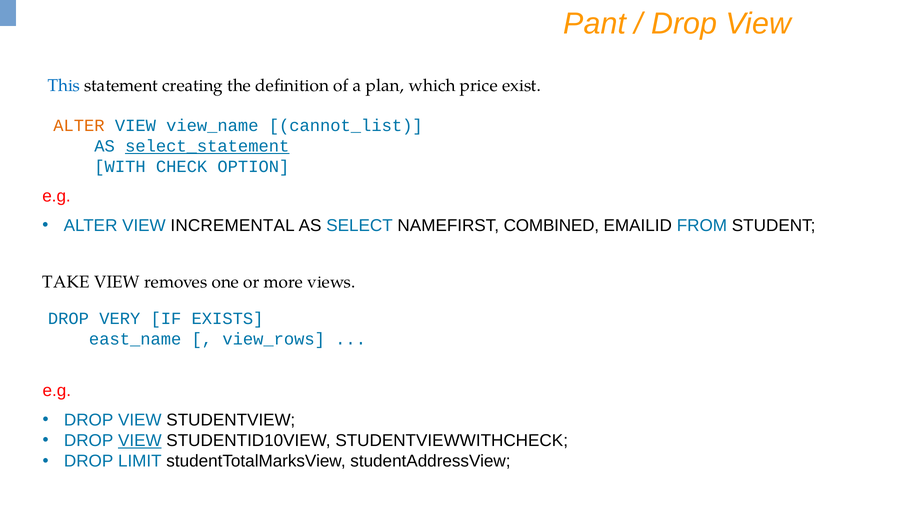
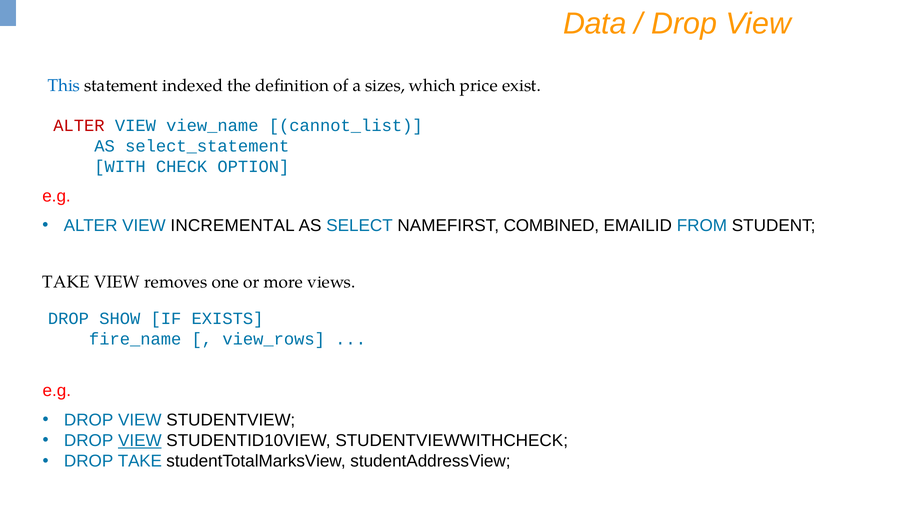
Pant: Pant -> Data
creating: creating -> indexed
plan: plan -> sizes
ALTER at (79, 125) colour: orange -> red
select_statement underline: present -> none
VERY: VERY -> SHOW
east_name: east_name -> fire_name
DROP LIMIT: LIMIT -> TAKE
